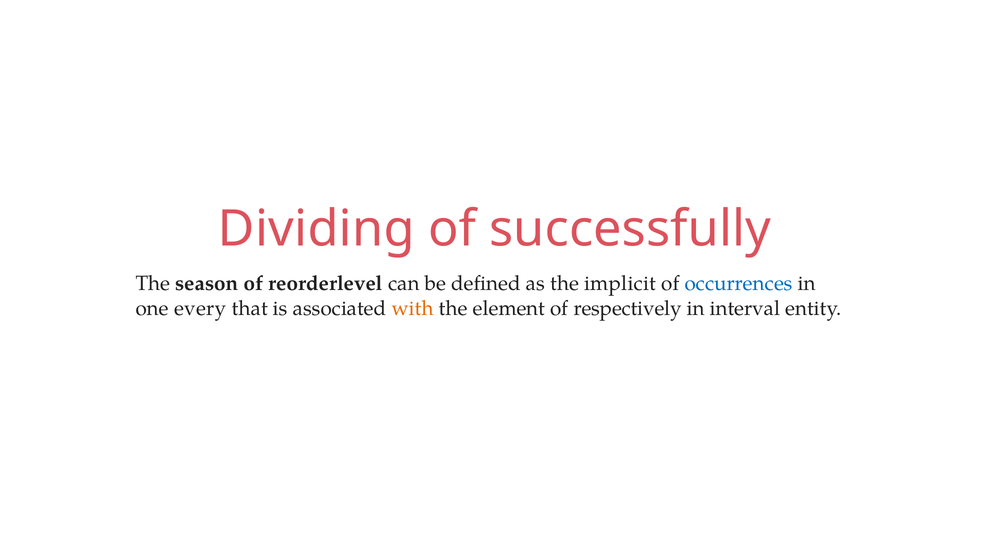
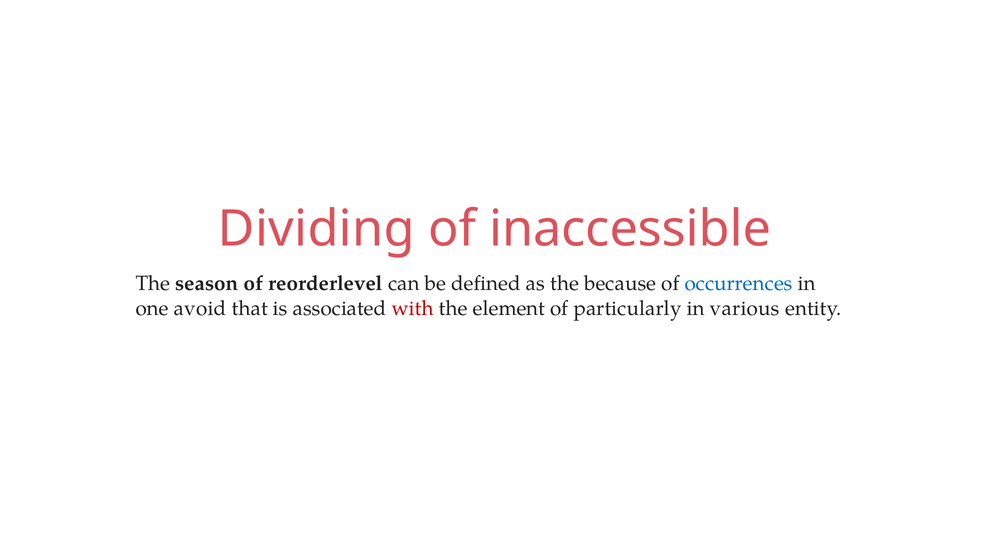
successfully: successfully -> inaccessible
implicit: implicit -> because
every: every -> avoid
with colour: orange -> red
respectively: respectively -> particularly
interval: interval -> various
